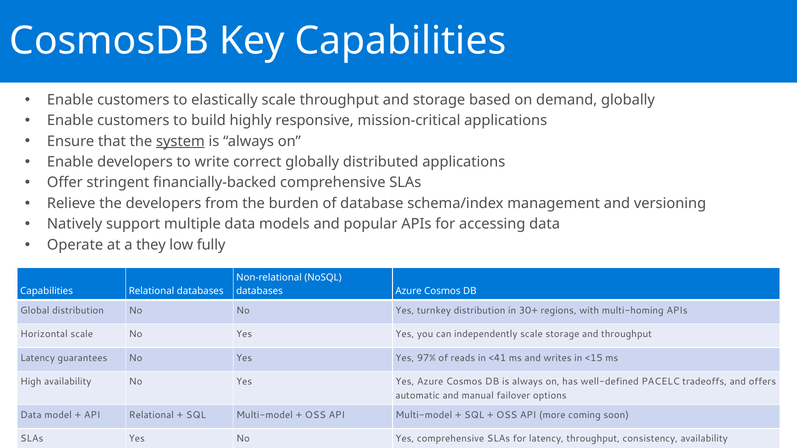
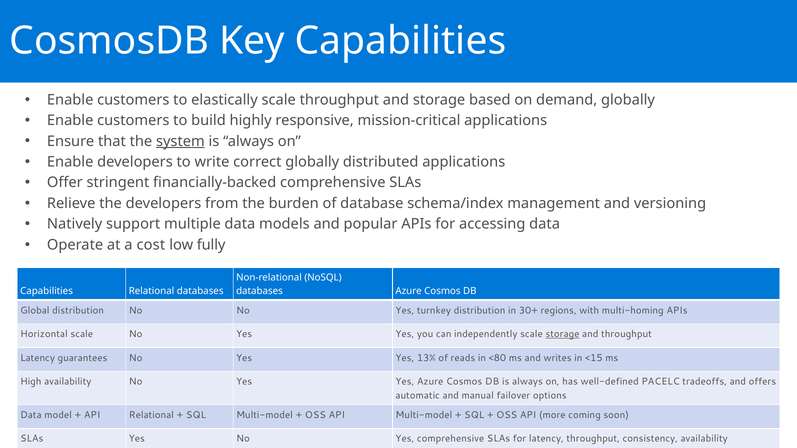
they: they -> cost
storage at (562, 334) underline: none -> present
97%: 97% -> 13%
<41: <41 -> <80
